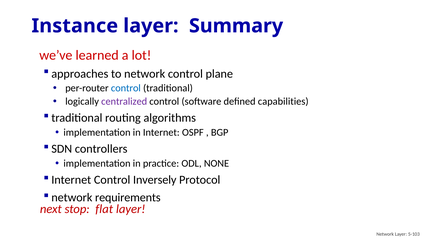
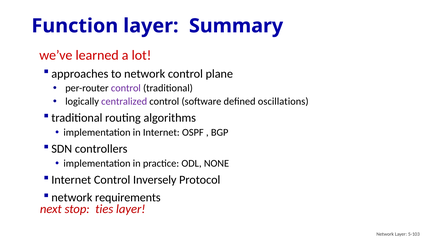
Instance: Instance -> Function
control at (126, 88) colour: blue -> purple
capabilities: capabilities -> oscillations
flat: flat -> ties
